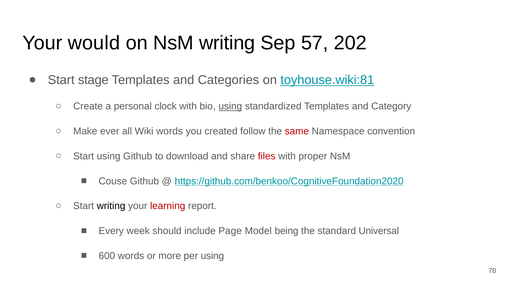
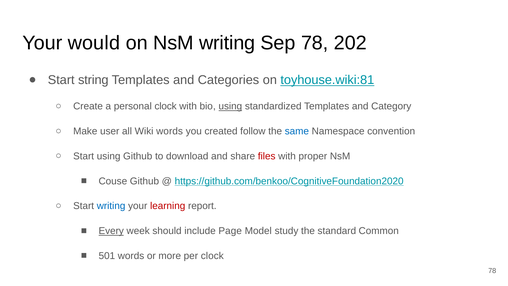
Sep 57: 57 -> 78
stage: stage -> string
ever: ever -> user
same colour: red -> blue
writing at (111, 206) colour: black -> blue
Every underline: none -> present
being: being -> study
Universal: Universal -> Common
600: 600 -> 501
per using: using -> clock
